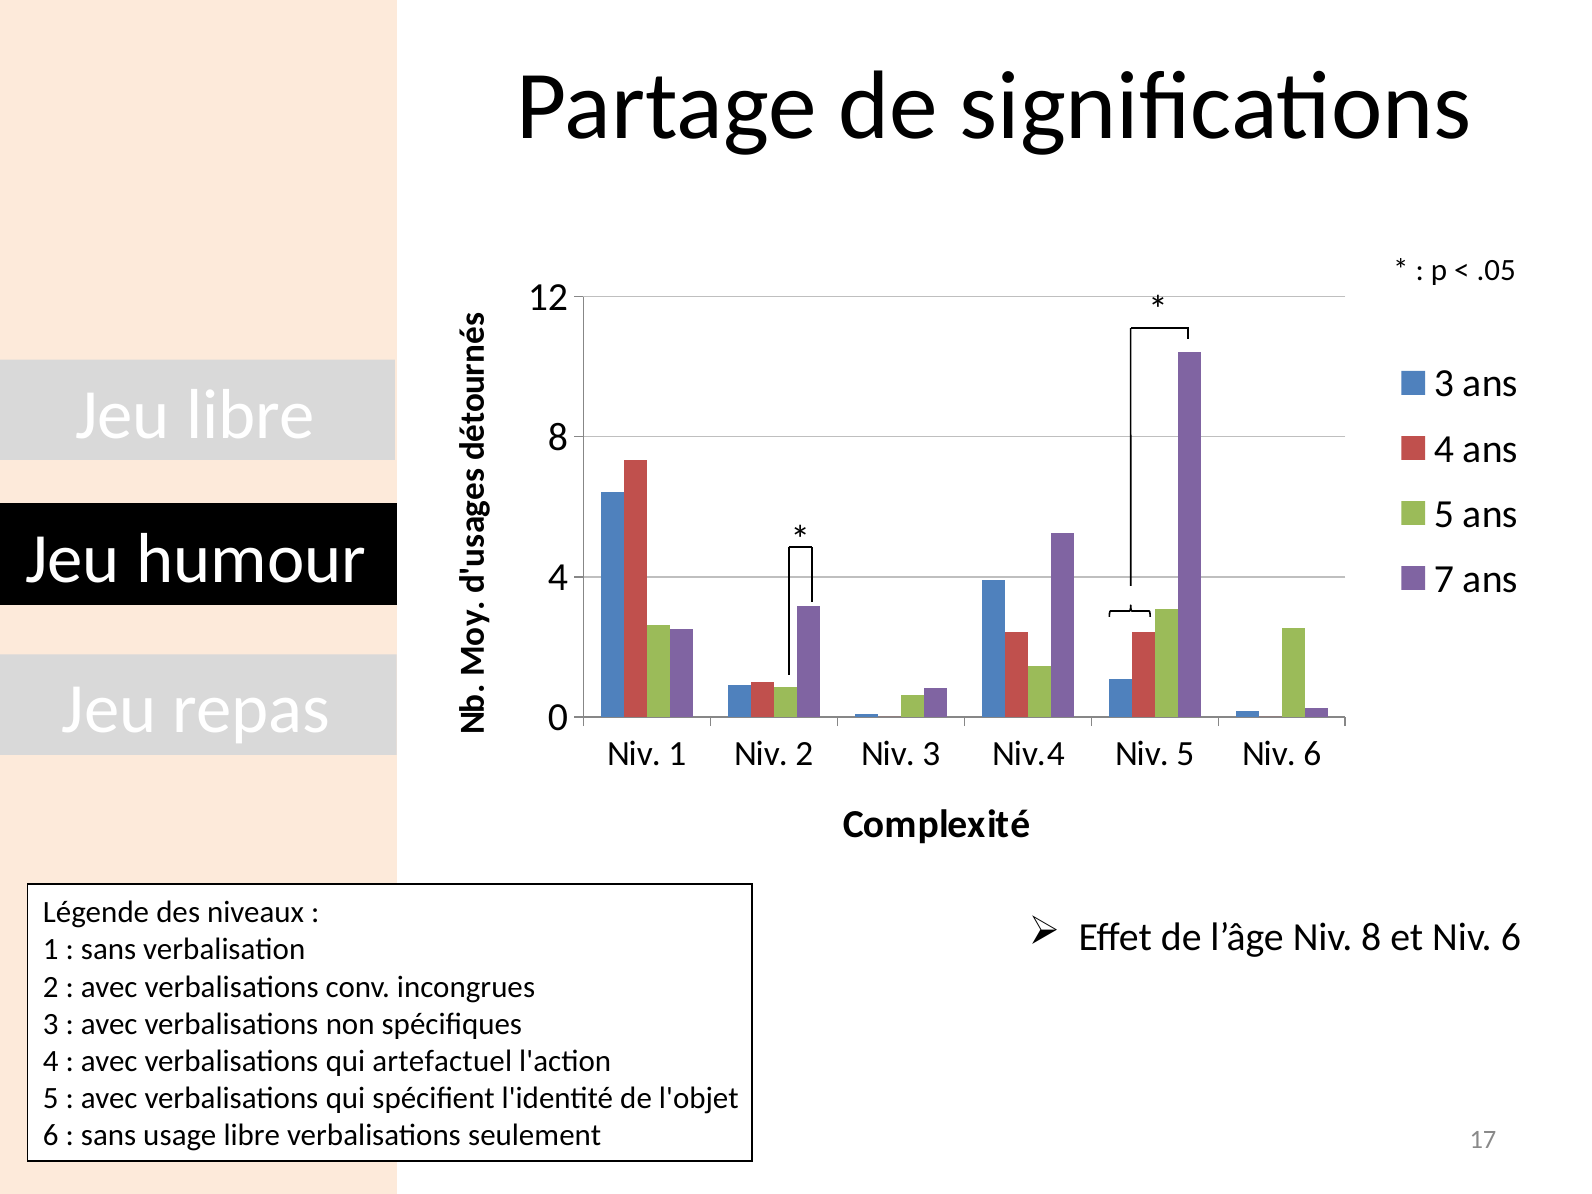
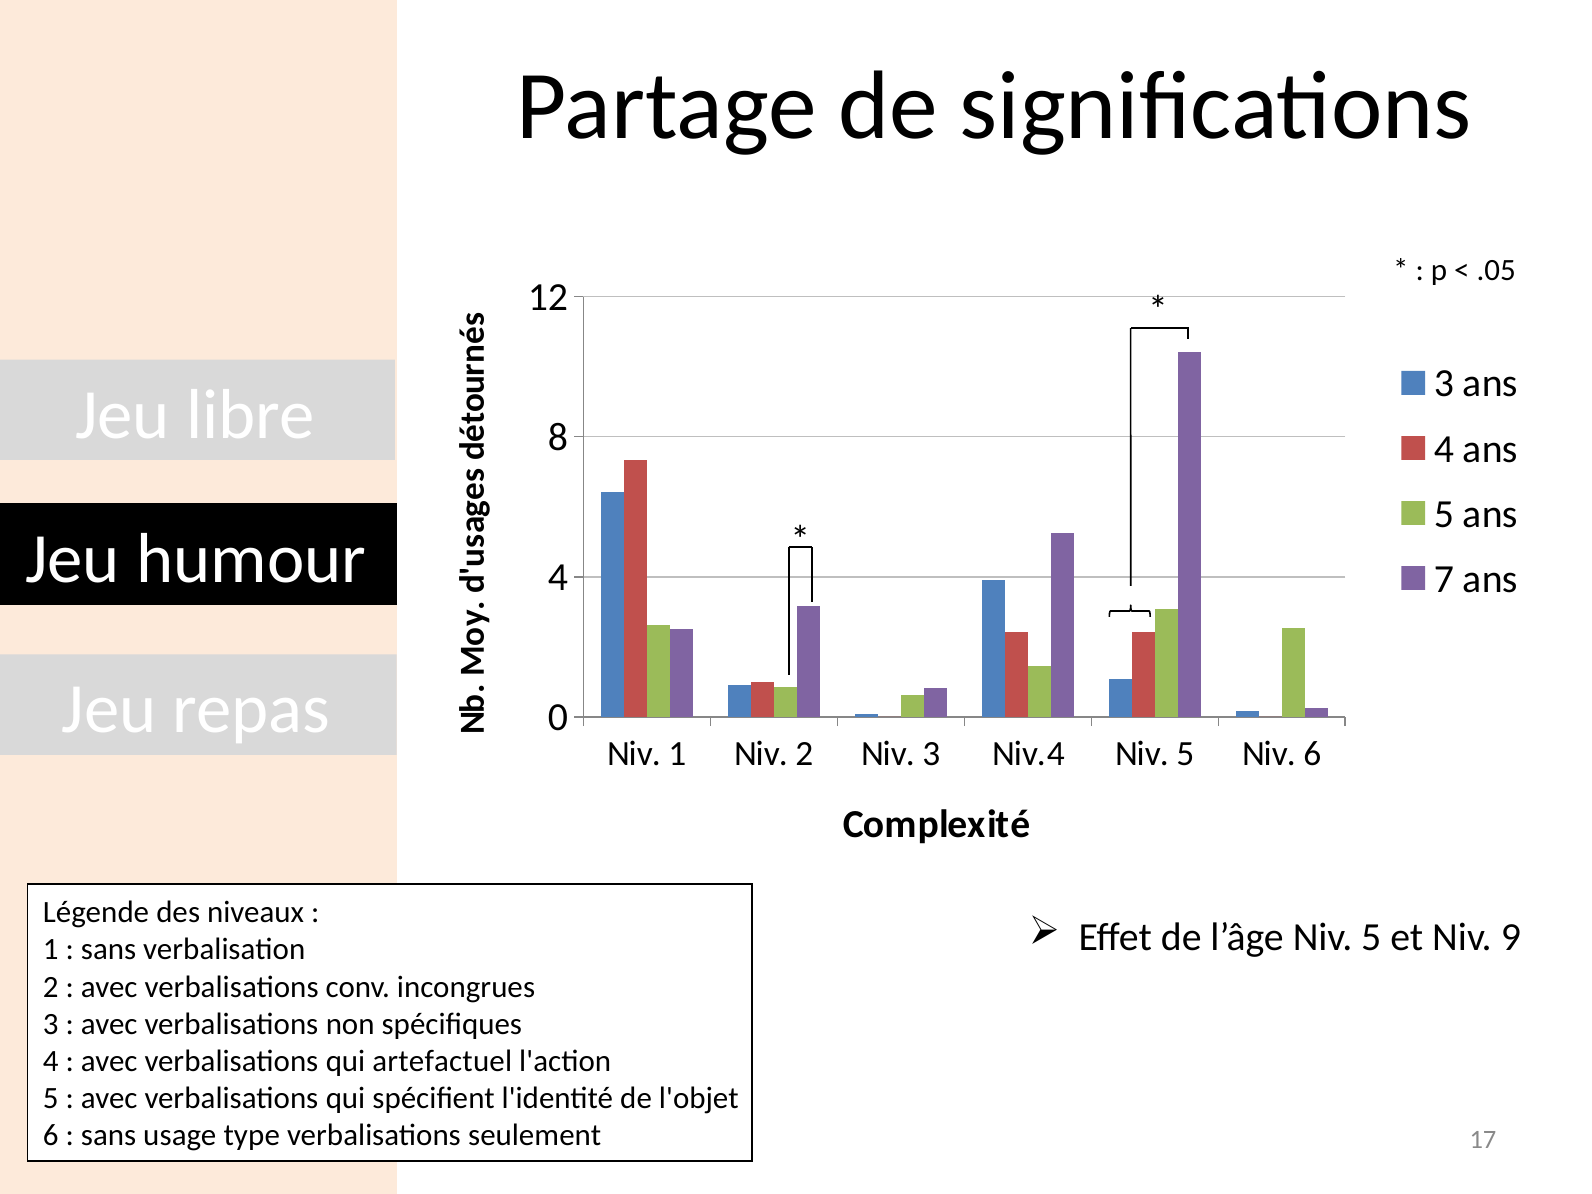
l’âge Niv 8: 8 -> 5
et Niv 6: 6 -> 9
usage libre: libre -> type
